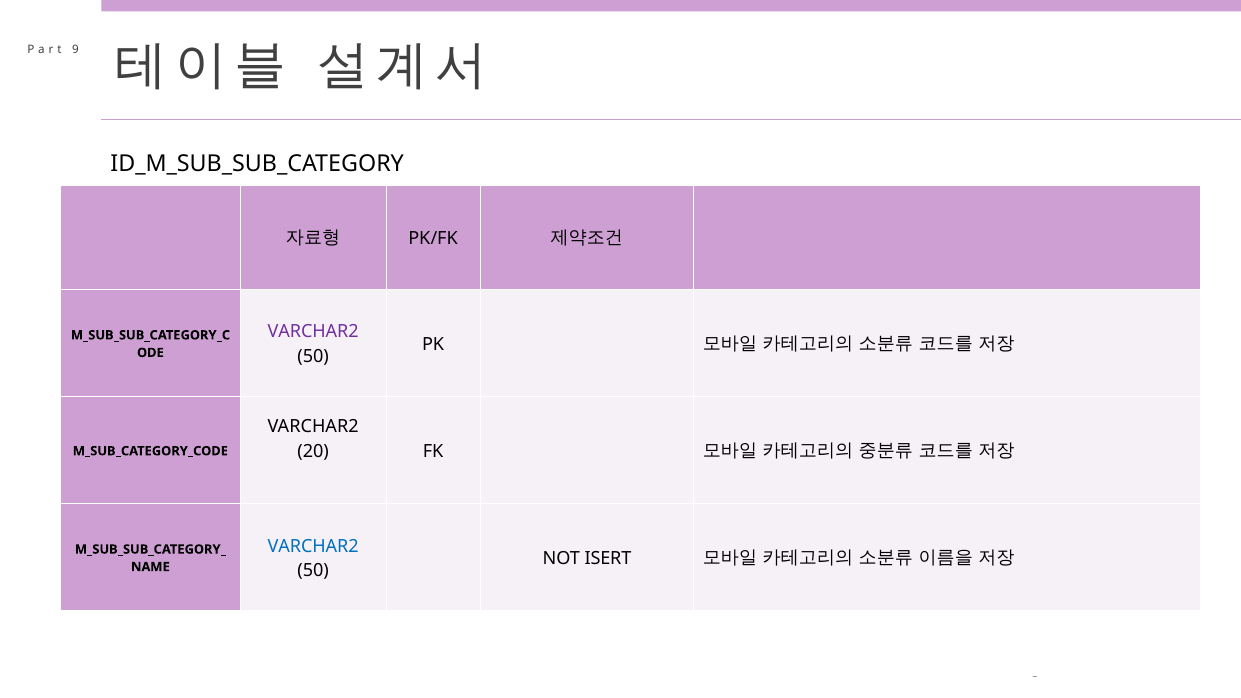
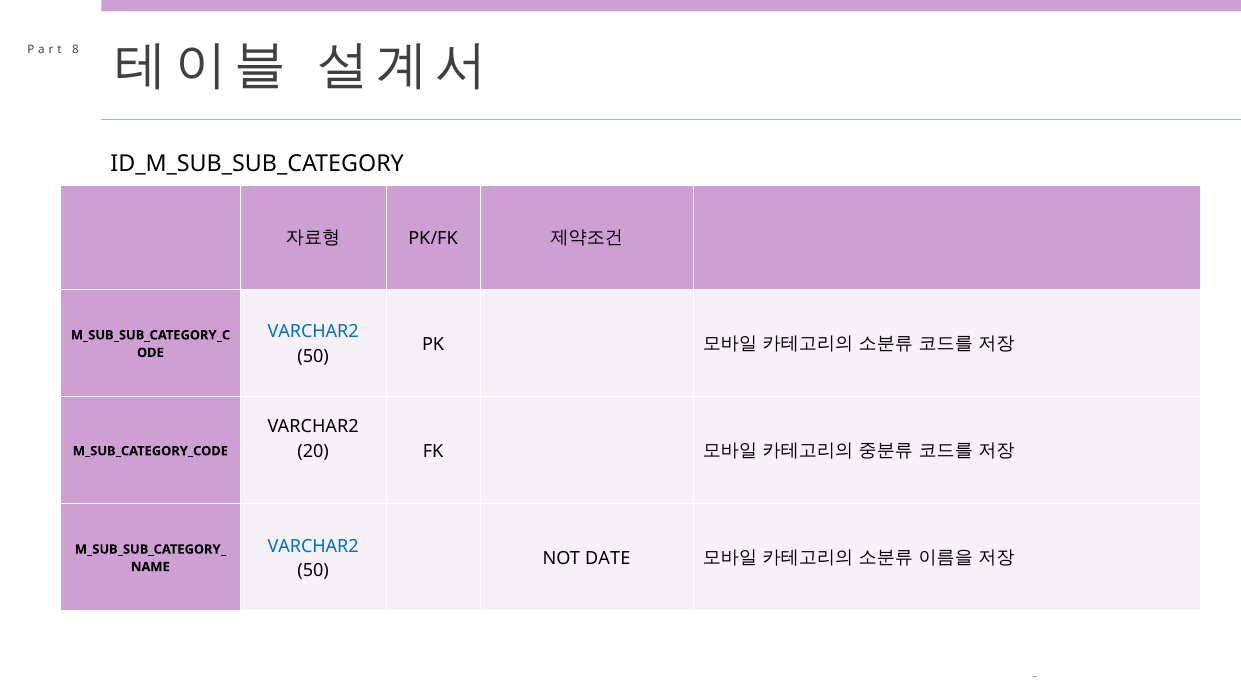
9: 9 -> 8
VARCHAR2 at (313, 332) colour: purple -> blue
ISERT: ISERT -> DATE
